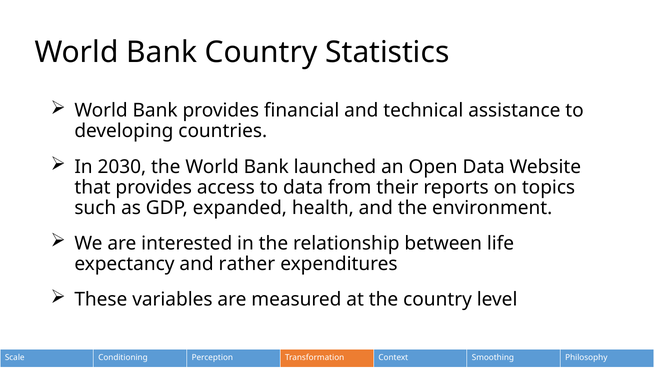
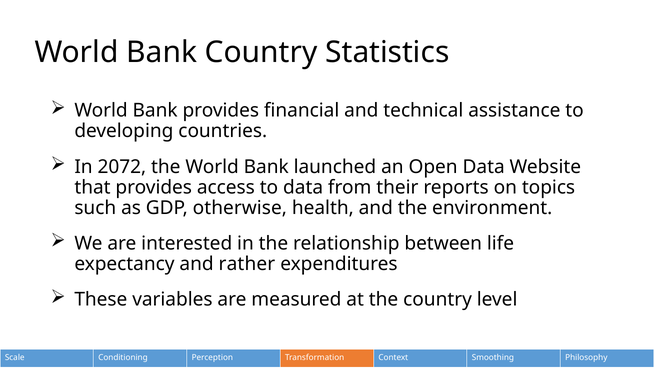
2030: 2030 -> 2072
expanded: expanded -> otherwise
